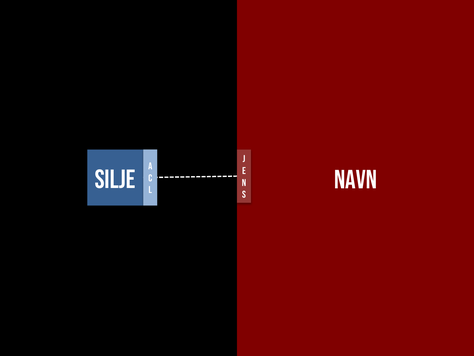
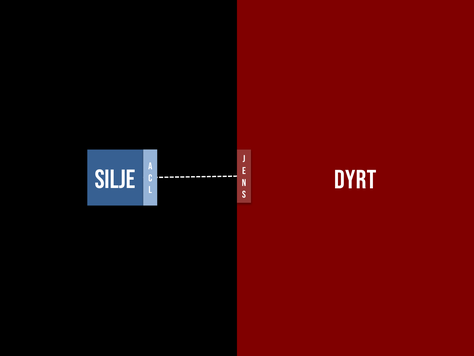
NAVN: NAVN -> DYRT
